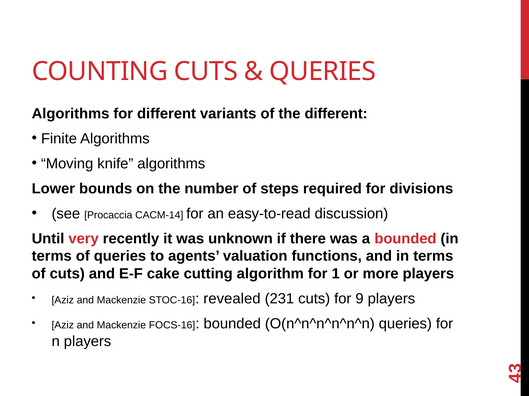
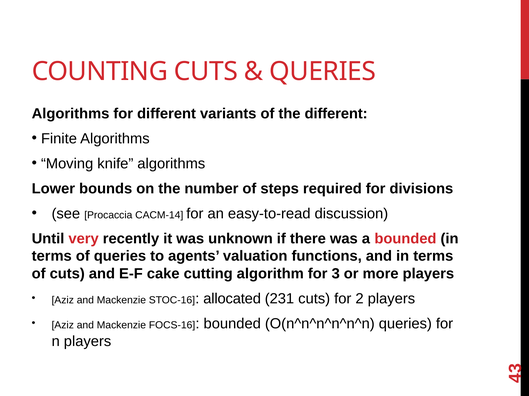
for 1: 1 -> 3
revealed: revealed -> allocated
9: 9 -> 2
